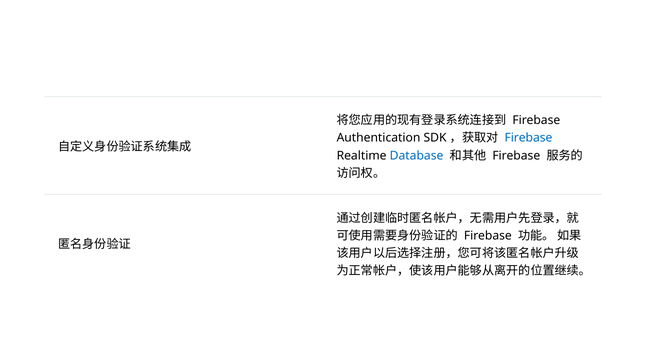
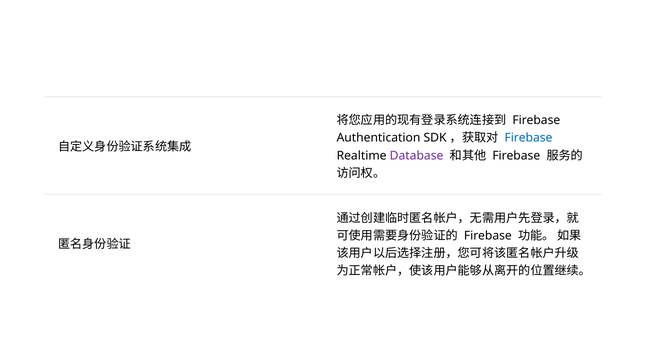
Database colour: blue -> purple
